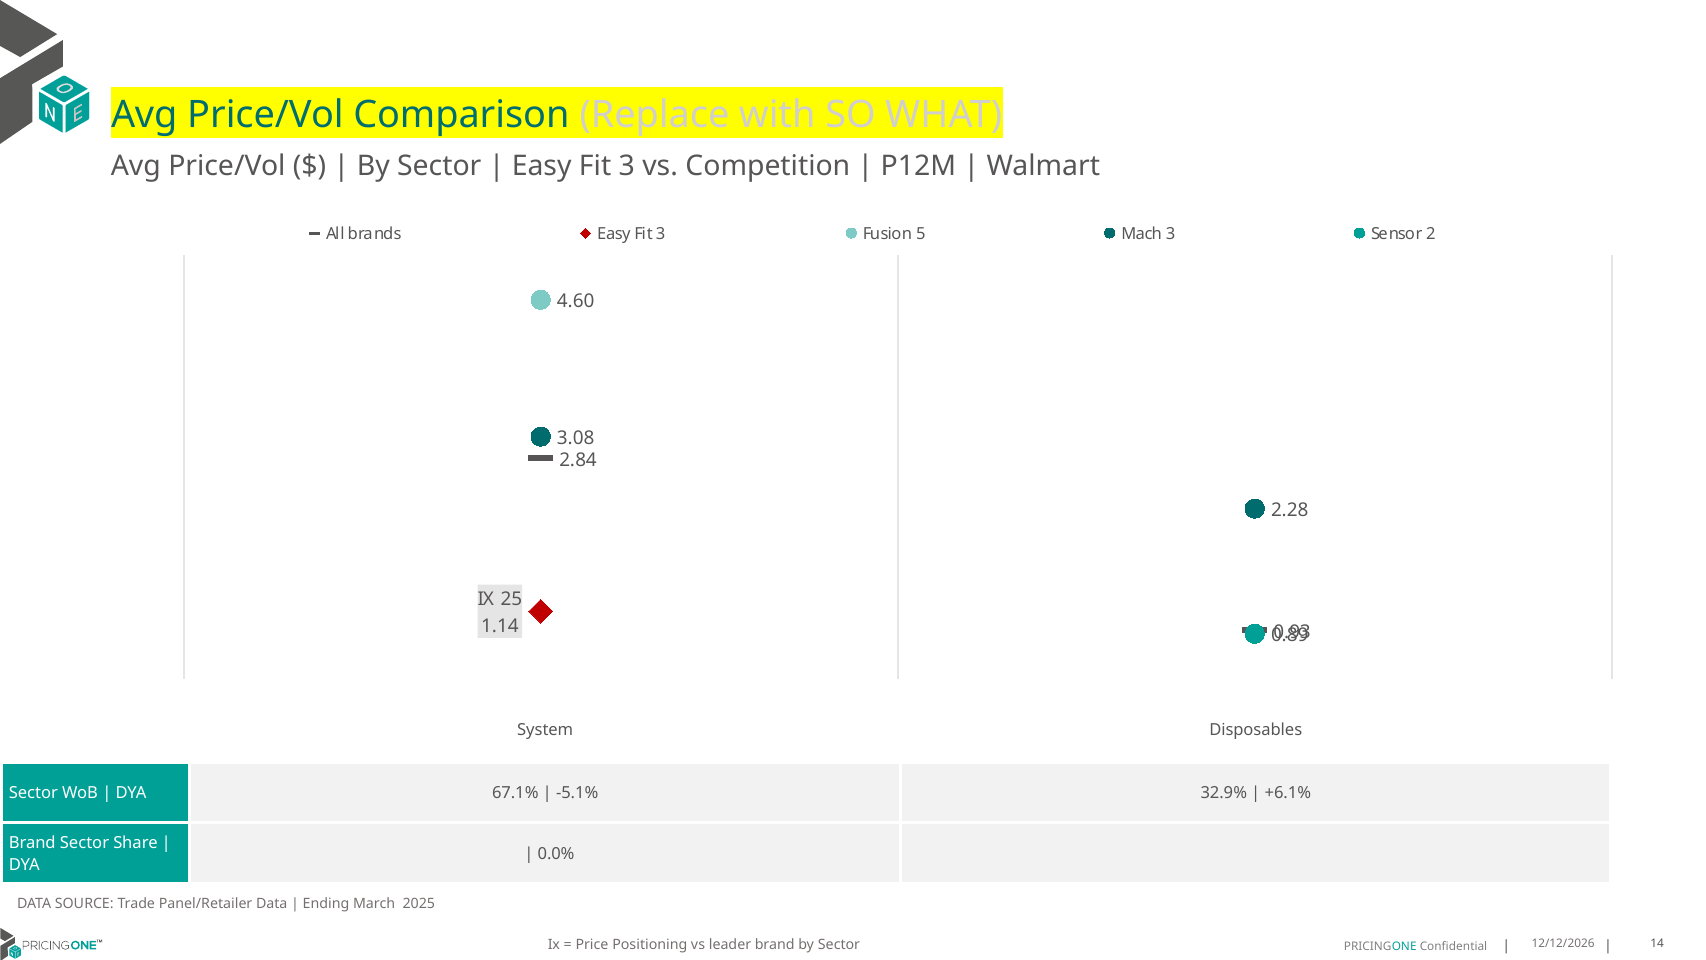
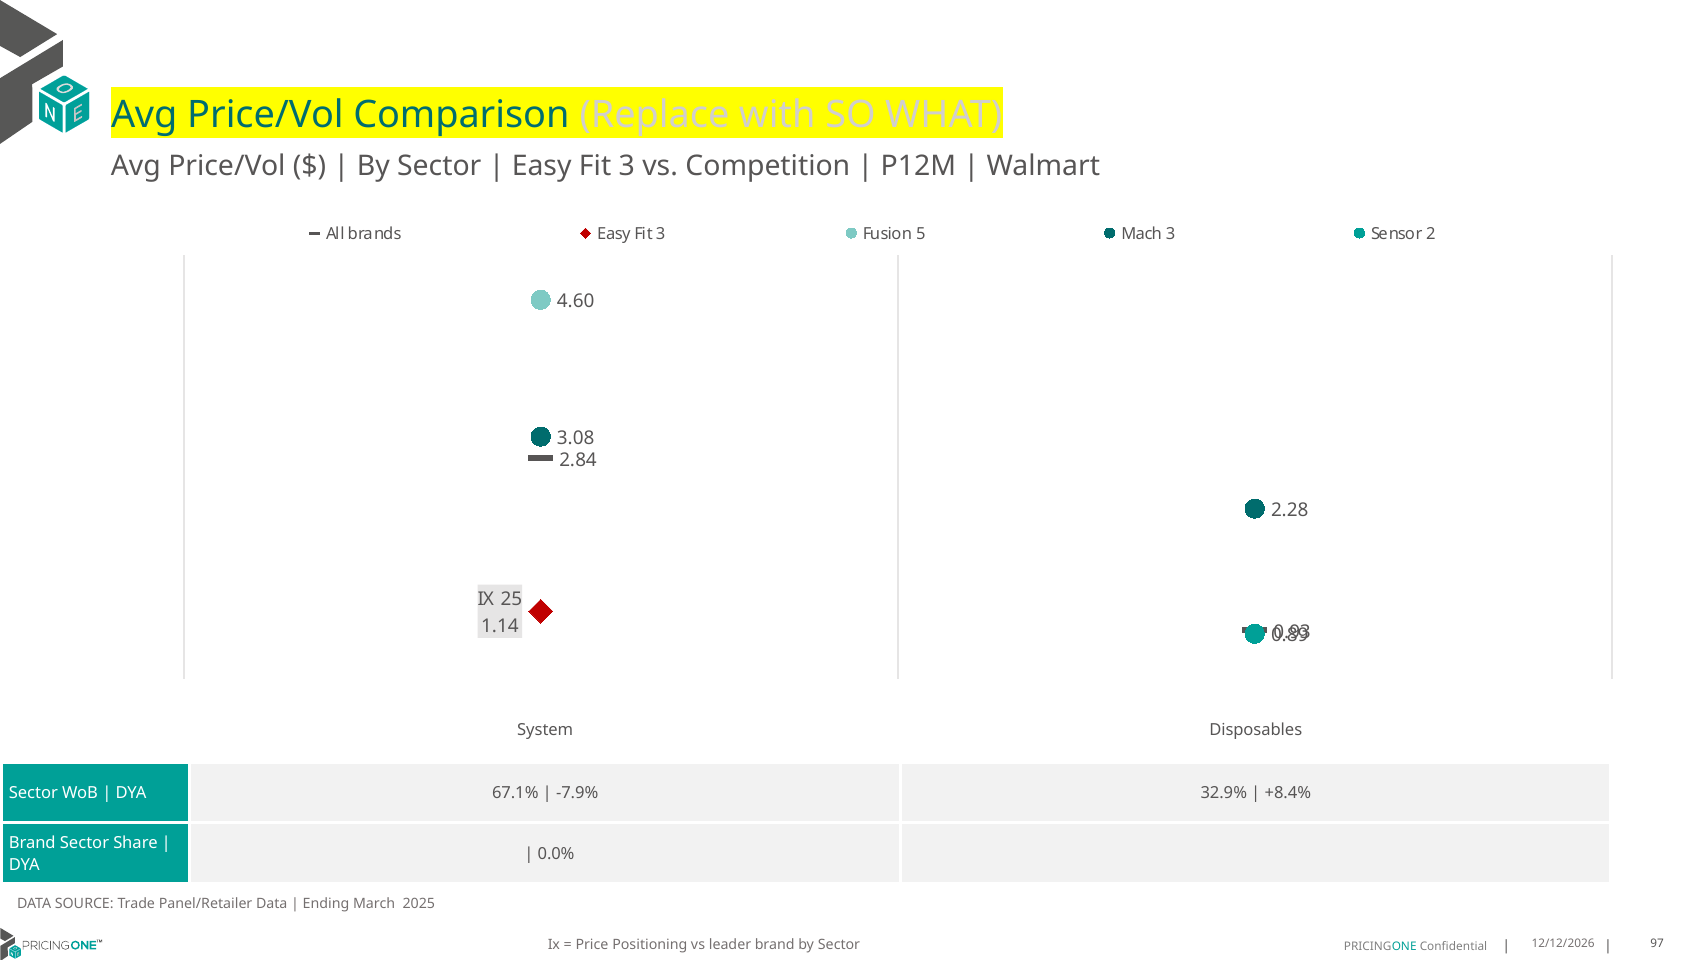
-5.1%: -5.1% -> -7.9%
+6.1%: +6.1% -> +8.4%
14: 14 -> 97
